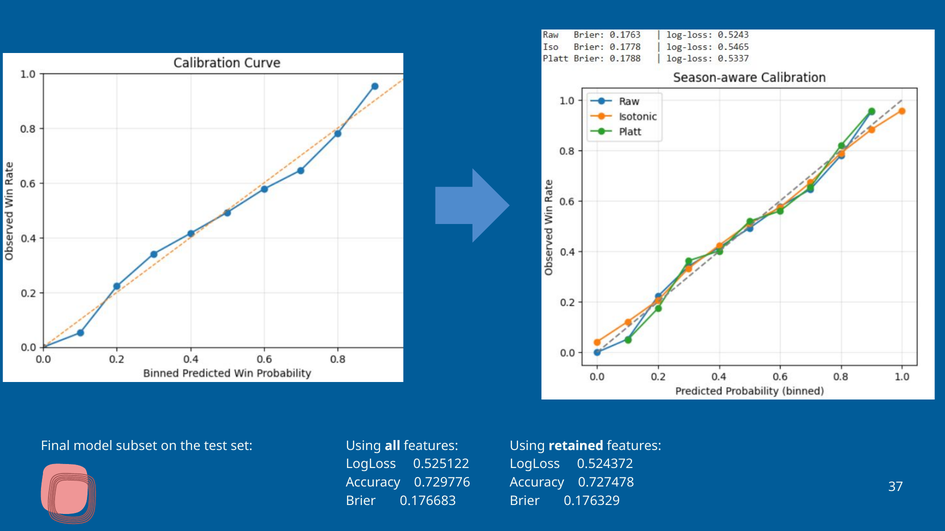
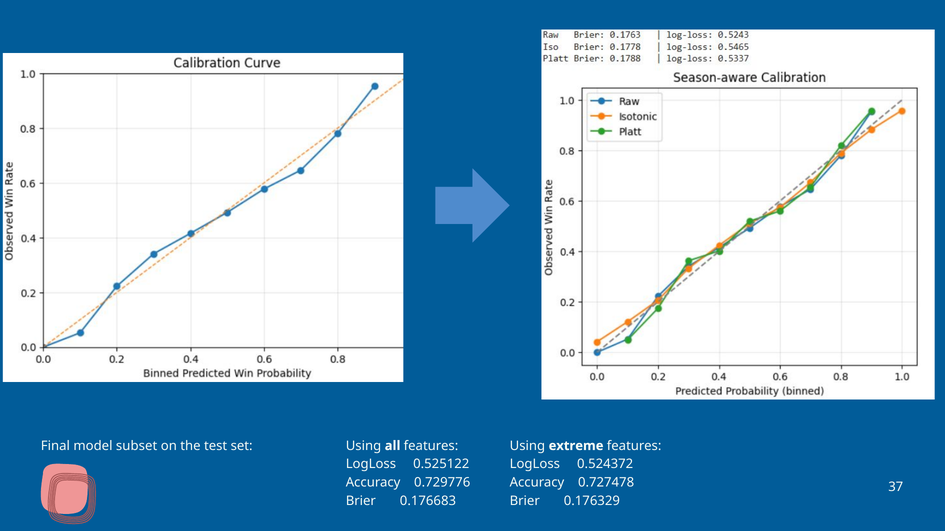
retained: retained -> extreme
